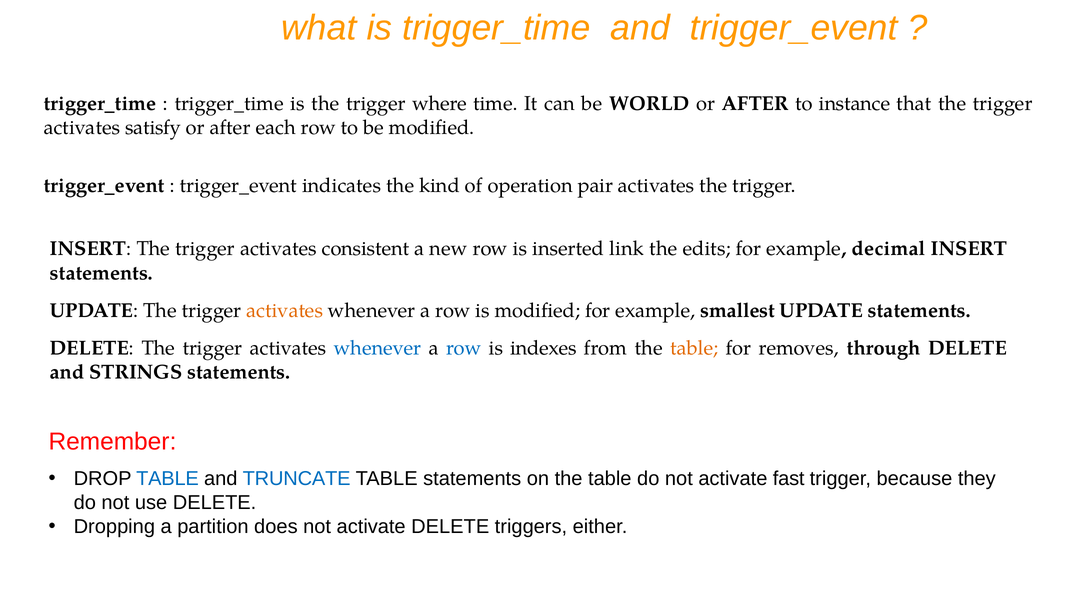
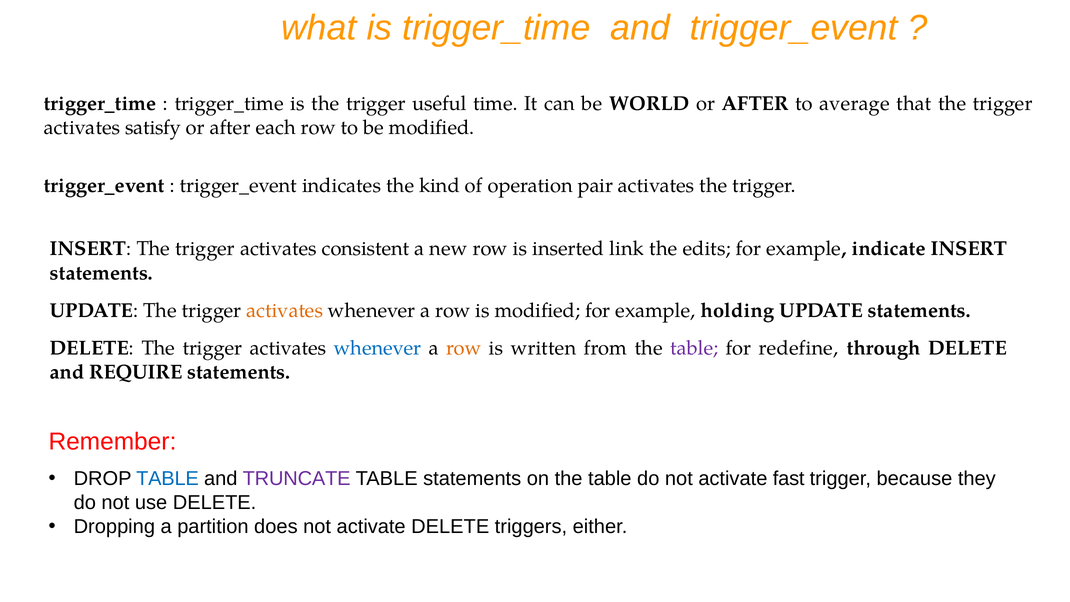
where: where -> useful
instance: instance -> average
decimal: decimal -> indicate
smallest: smallest -> holding
row at (464, 348) colour: blue -> orange
indexes: indexes -> written
table at (694, 348) colour: orange -> purple
removes: removes -> redefine
STRINGS: STRINGS -> REQUIRE
TRUNCATE colour: blue -> purple
